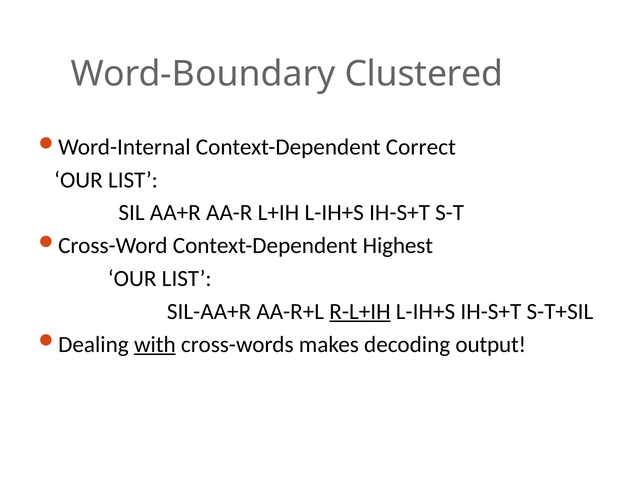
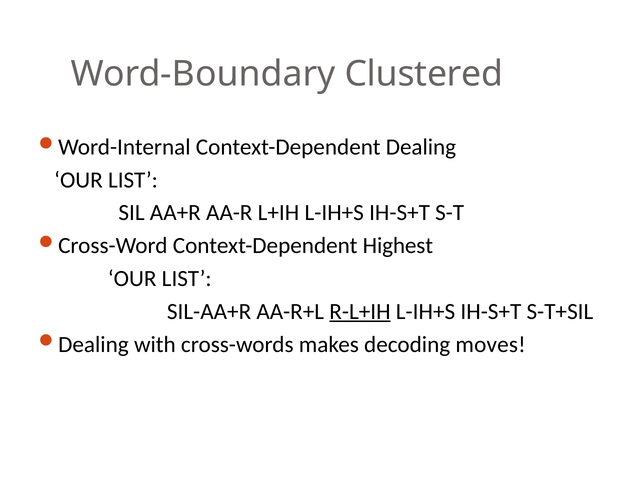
Correct: Correct -> Dealing
with underline: present -> none
output: output -> moves
